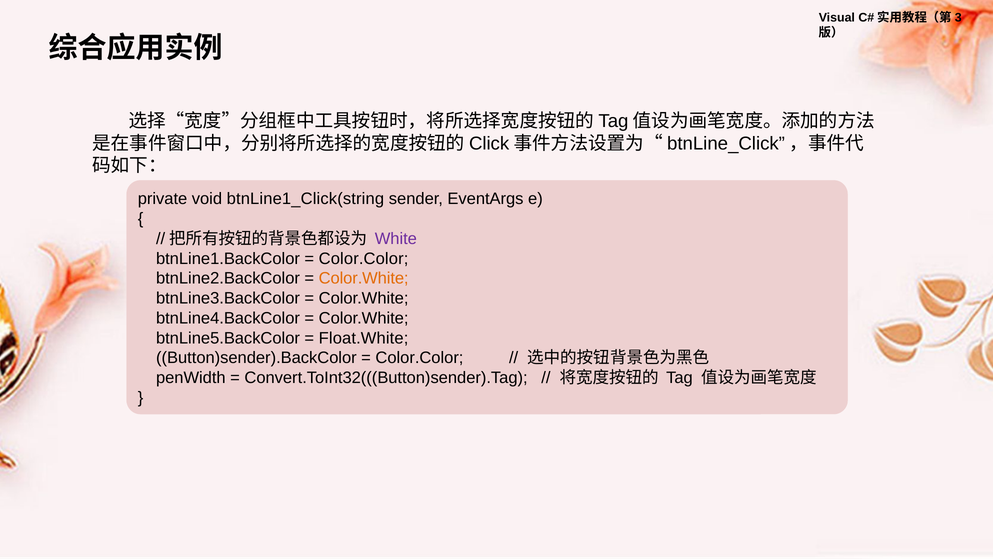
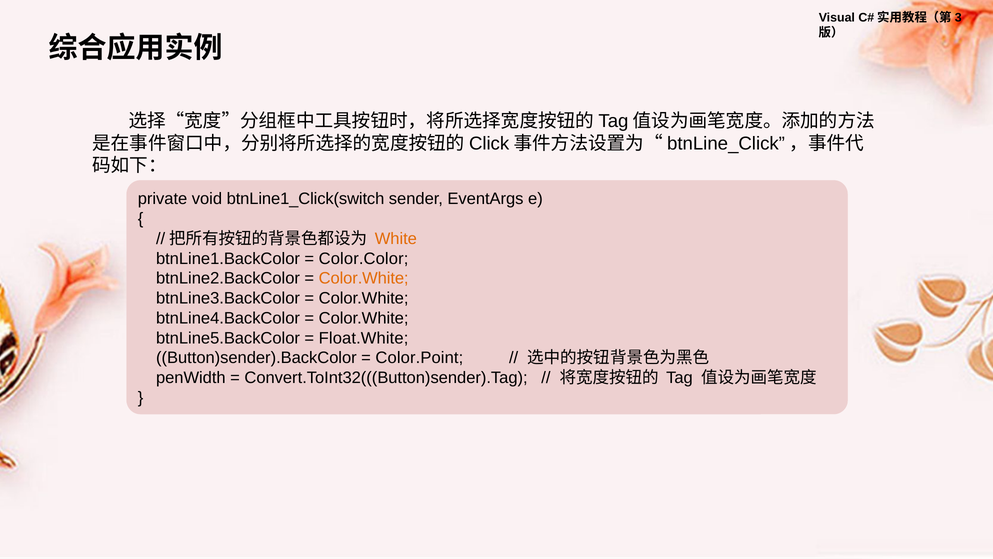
btnLine1_Click(string: btnLine1_Click(string -> btnLine1_Click(switch
White colour: purple -> orange
Color.Color at (419, 358): Color.Color -> Color.Point
